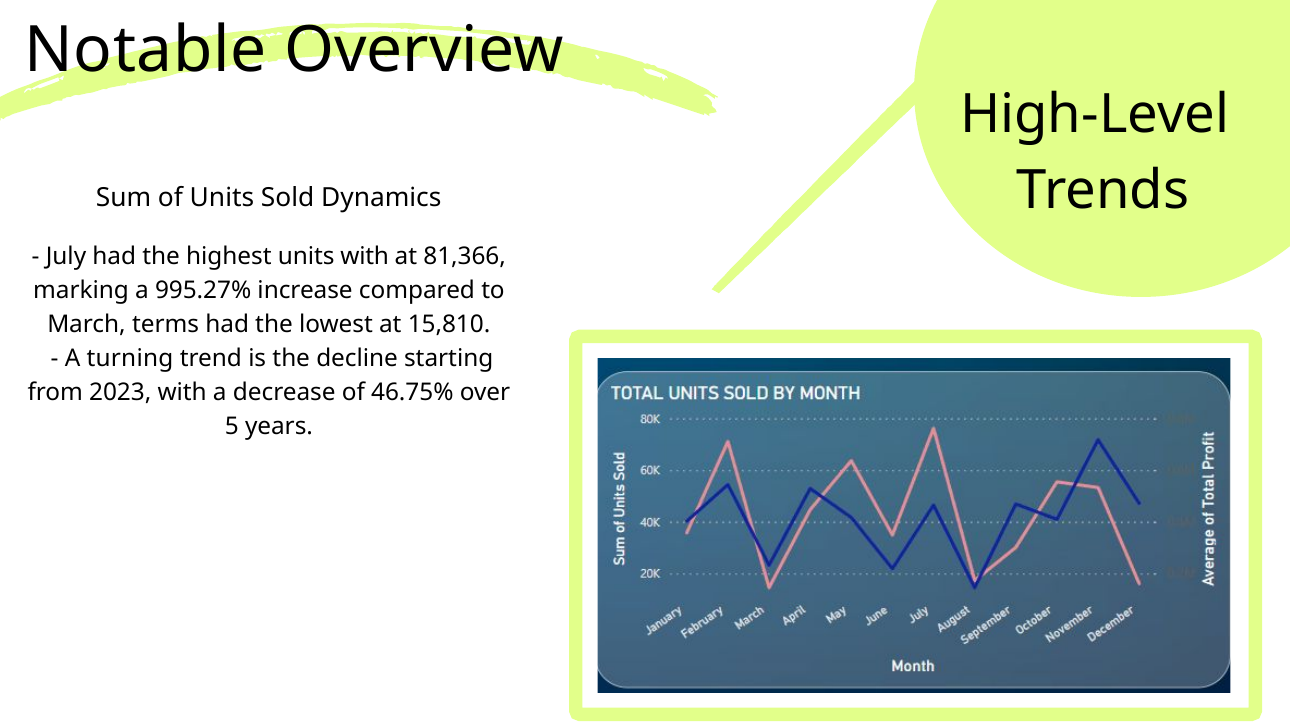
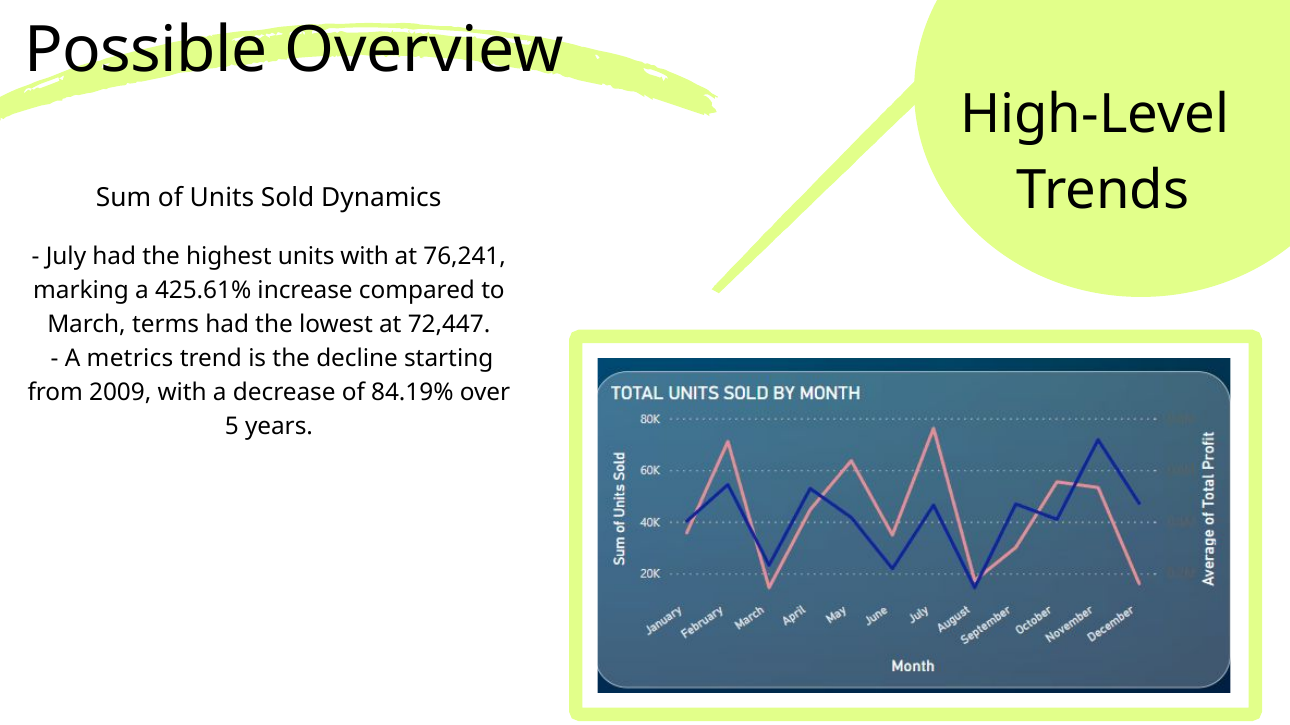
Notable: Notable -> Possible
81,366: 81,366 -> 76,241
995.27%: 995.27% -> 425.61%
15,810: 15,810 -> 72,447
turning: turning -> metrics
2023: 2023 -> 2009
46.75%: 46.75% -> 84.19%
